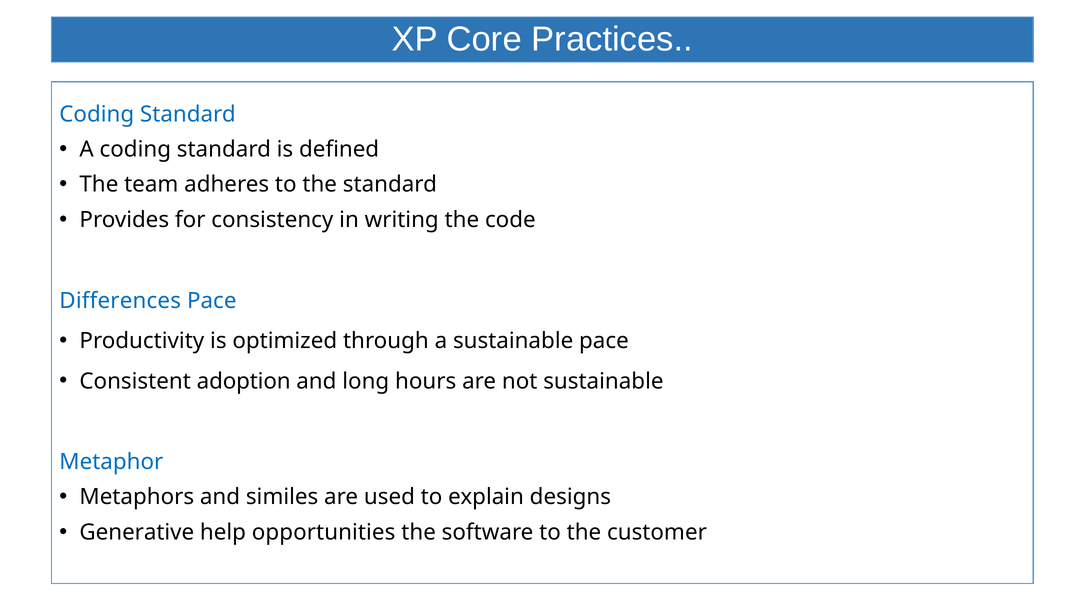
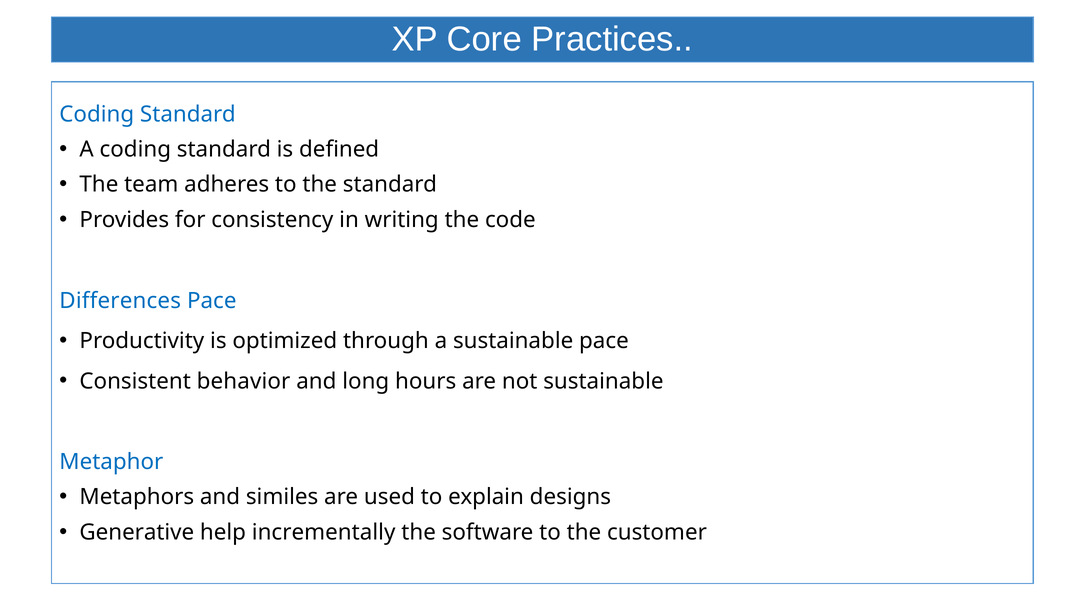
adoption: adoption -> behavior
opportunities: opportunities -> incrementally
